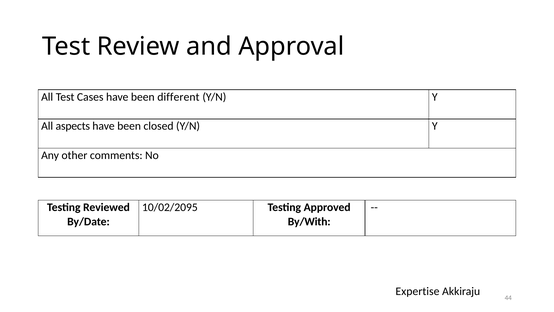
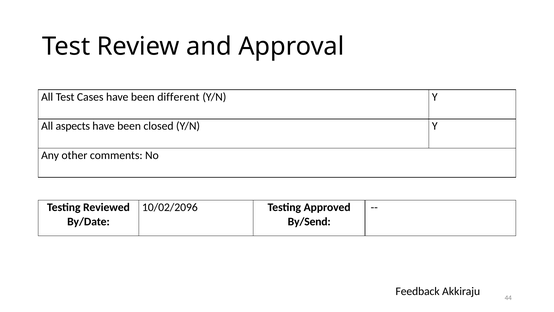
10/02/2095: 10/02/2095 -> 10/02/2096
By/With: By/With -> By/Send
Expertise: Expertise -> Feedback
